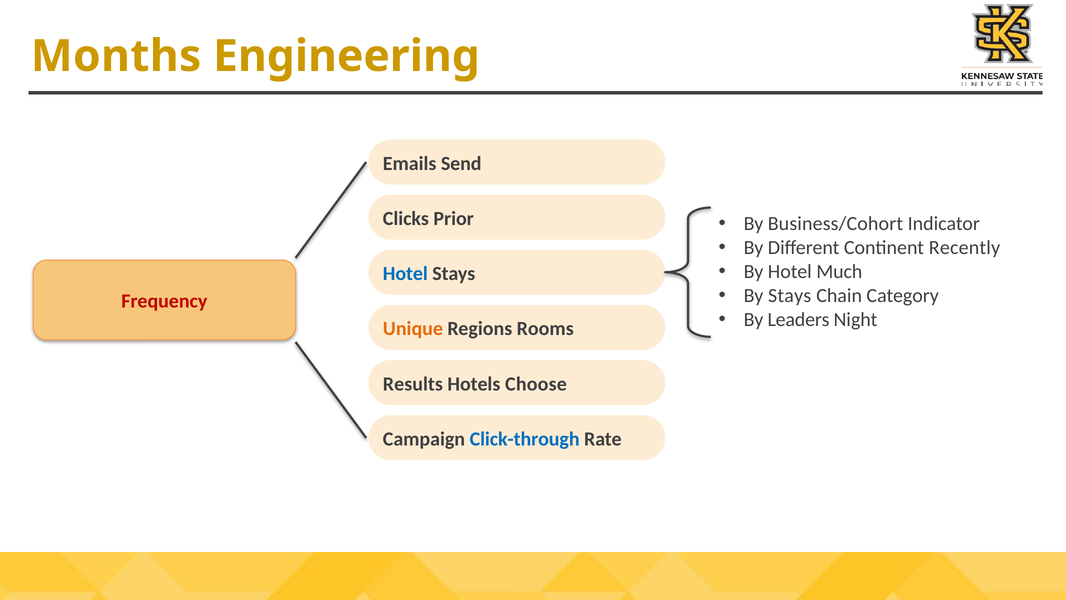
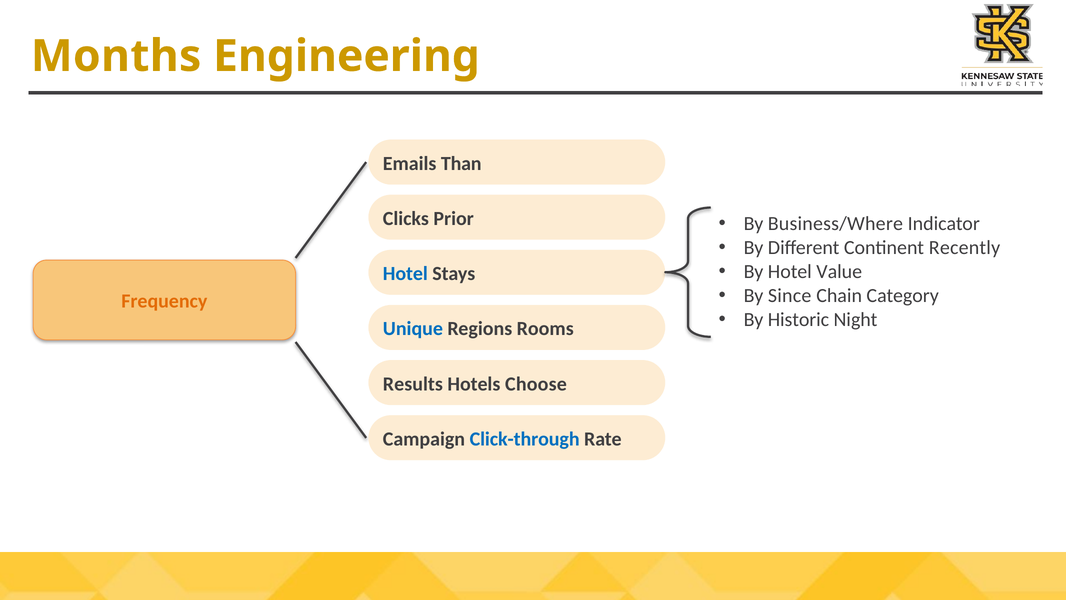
Send: Send -> Than
Business/Cohort: Business/Cohort -> Business/Where
Much: Much -> Value
By Stays: Stays -> Since
Frequency colour: red -> orange
Leaders: Leaders -> Historic
Unique colour: orange -> blue
